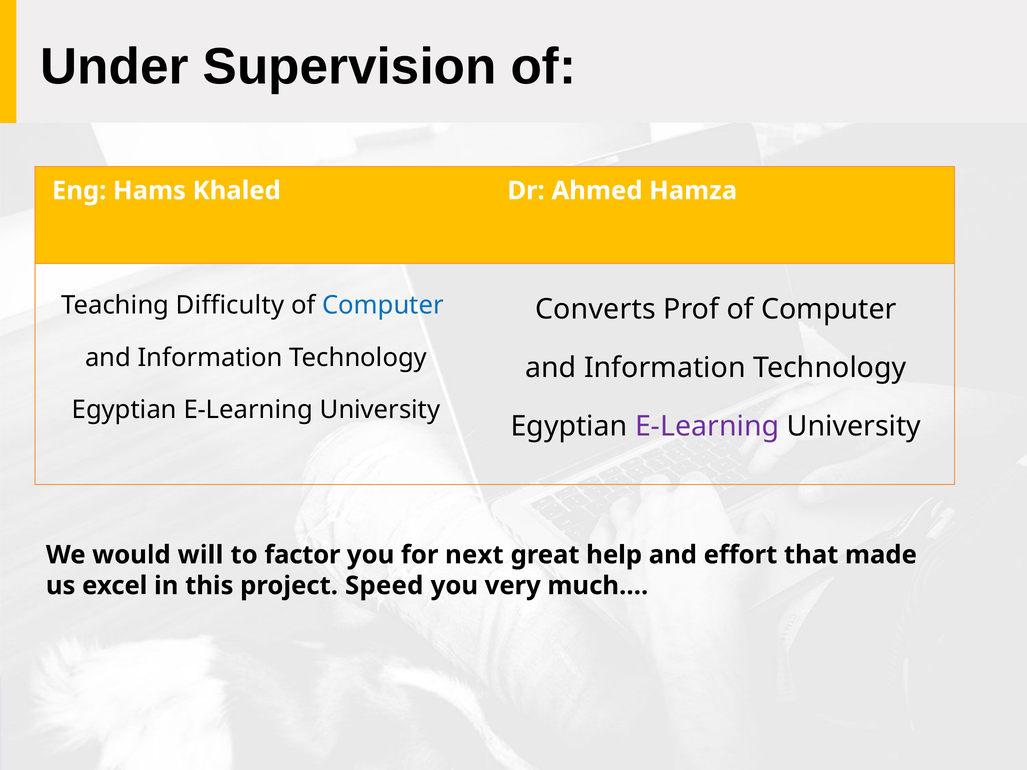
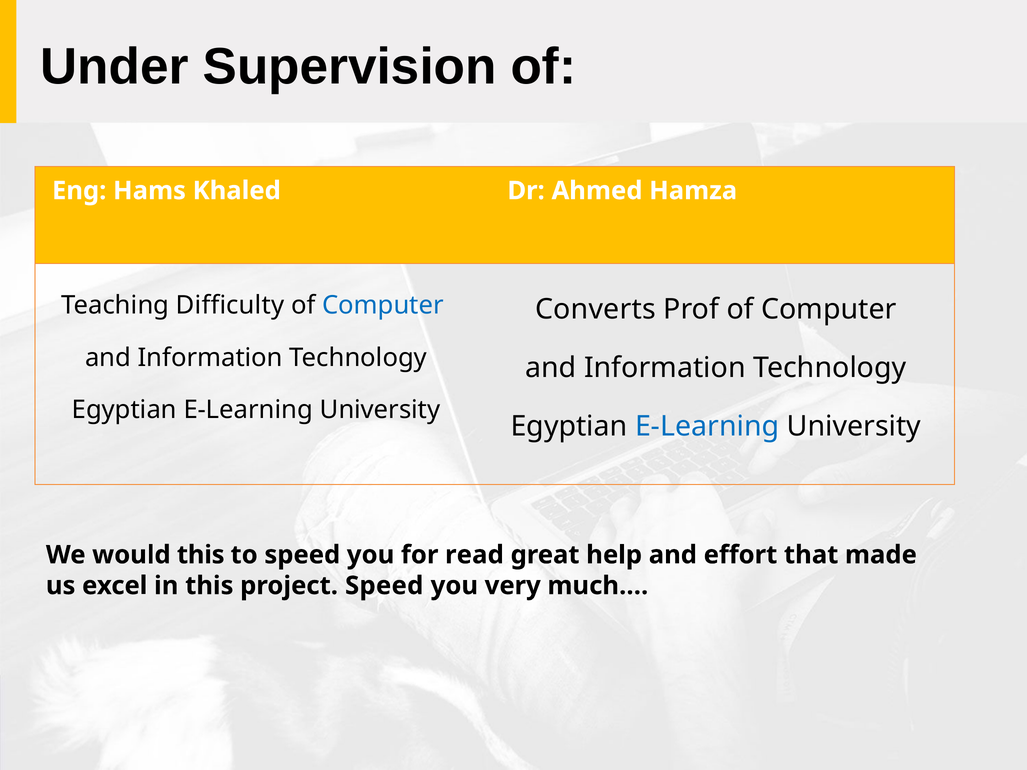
E-Learning at (707, 427) colour: purple -> blue
would will: will -> this
to factor: factor -> speed
next: next -> read
